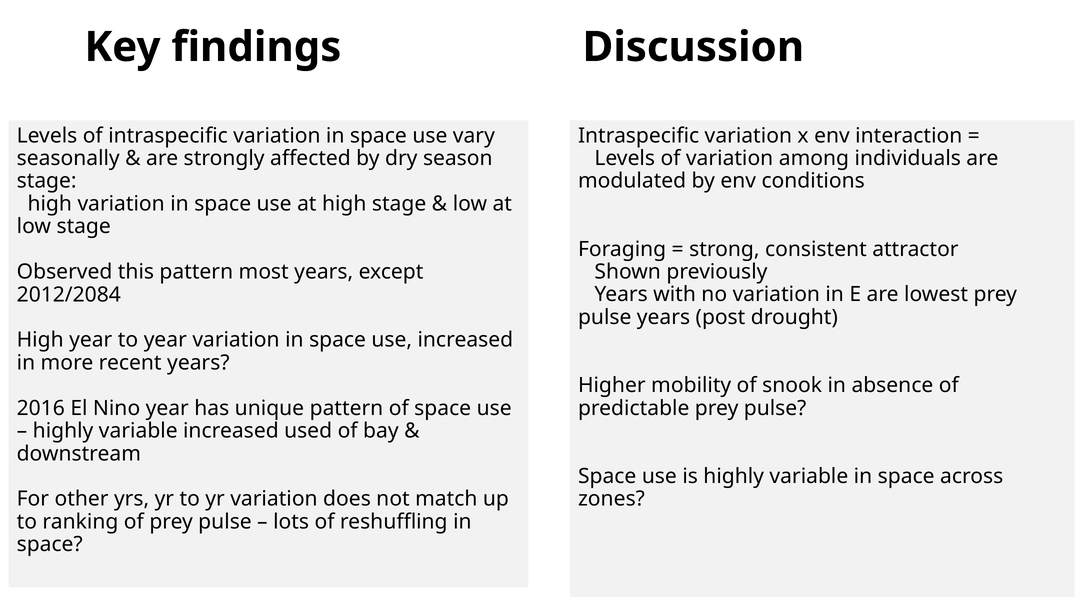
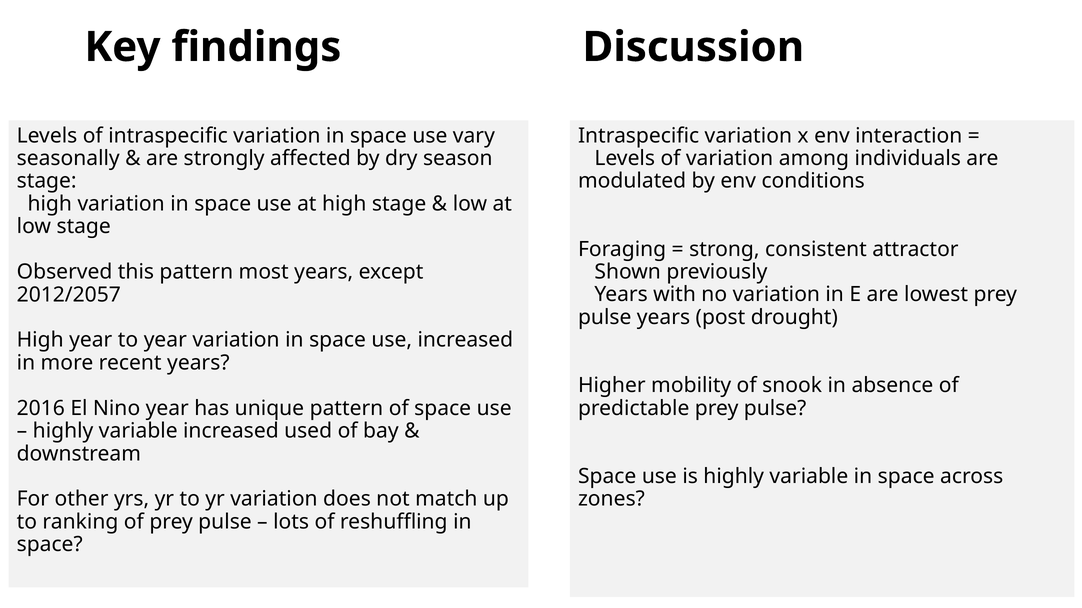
2012/2084: 2012/2084 -> 2012/2057
